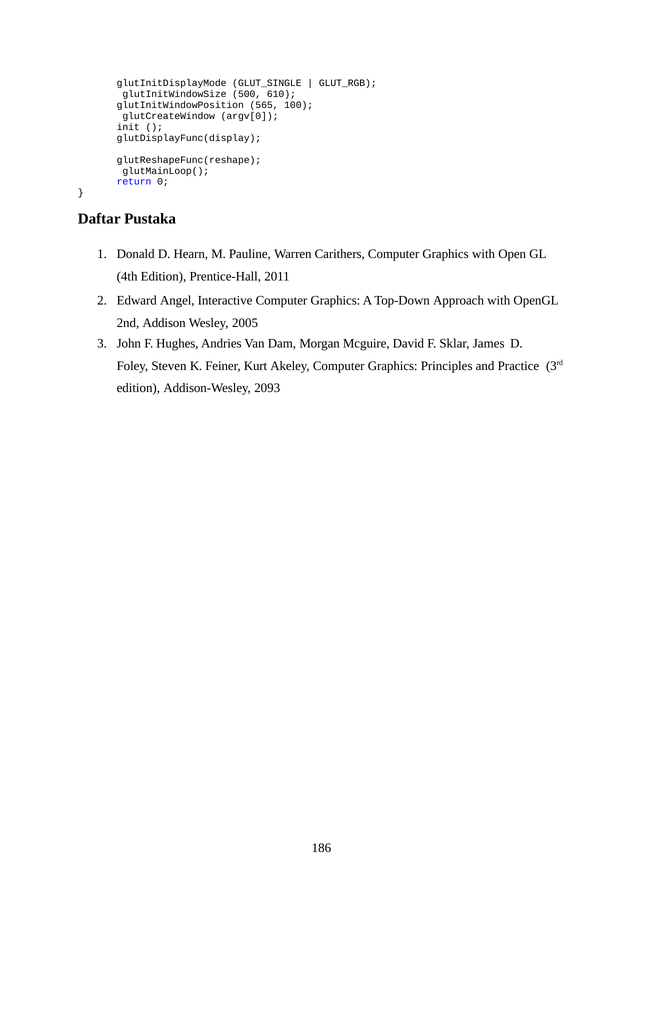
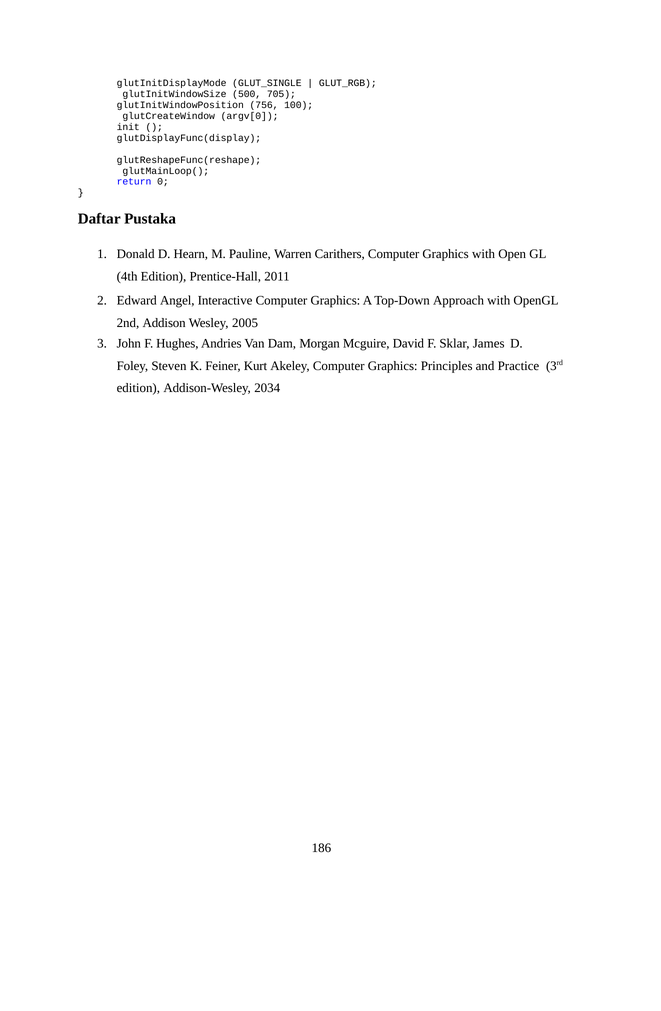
610: 610 -> 705
565: 565 -> 756
2093: 2093 -> 2034
